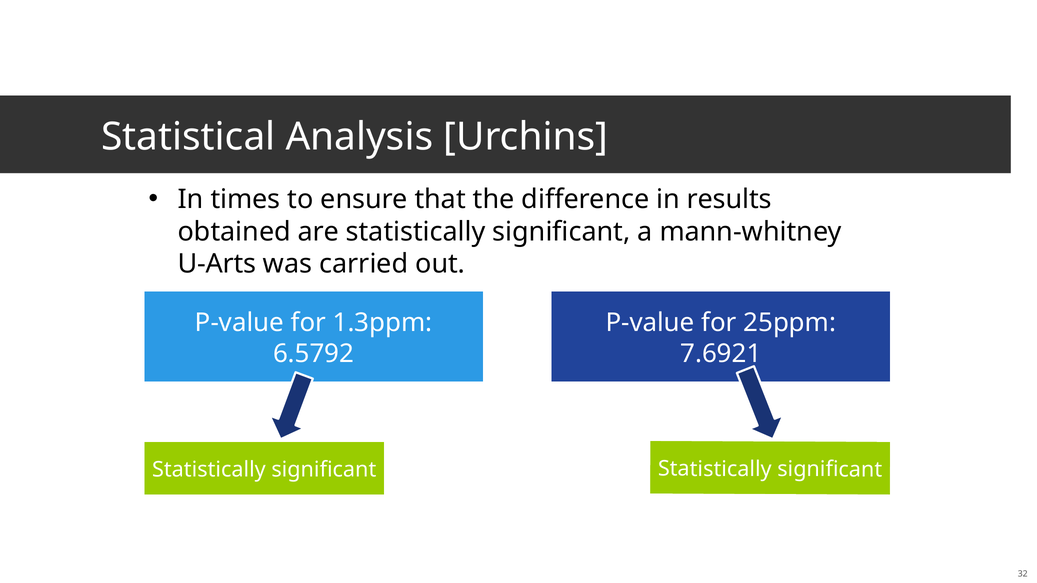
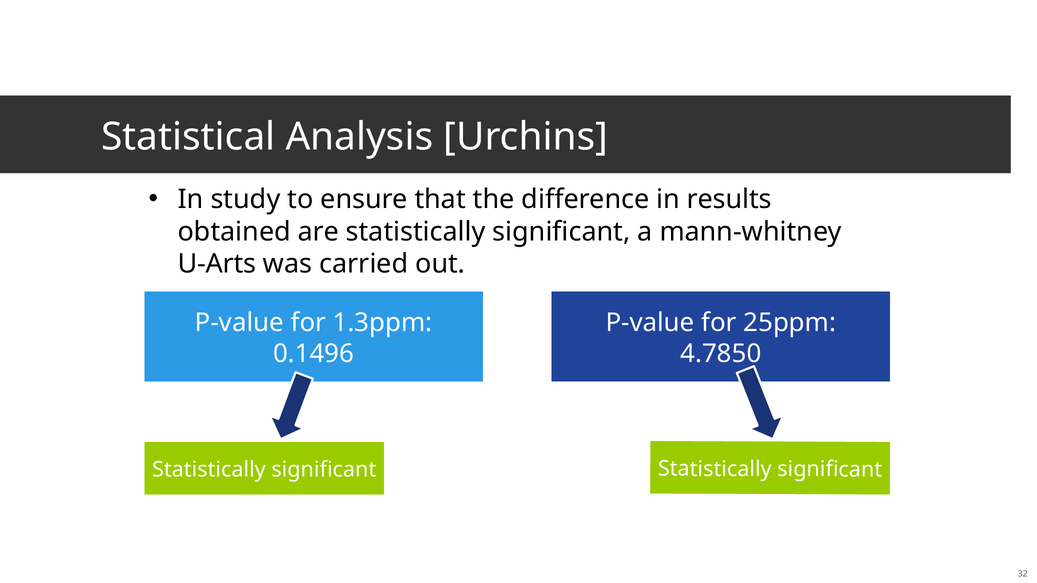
times: times -> study
6.5792: 6.5792 -> 0.1496
7.6921: 7.6921 -> 4.7850
